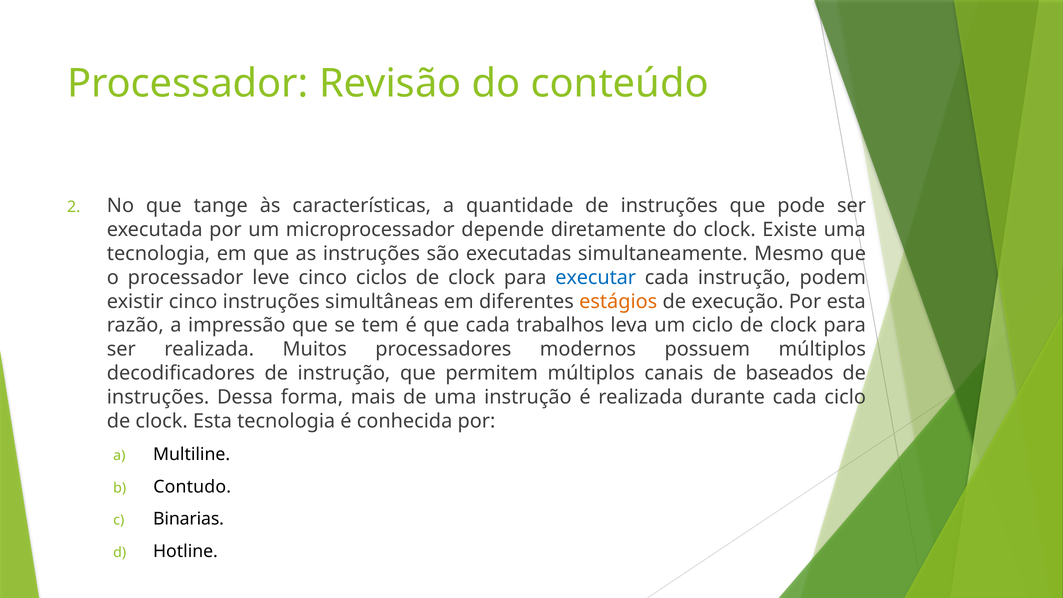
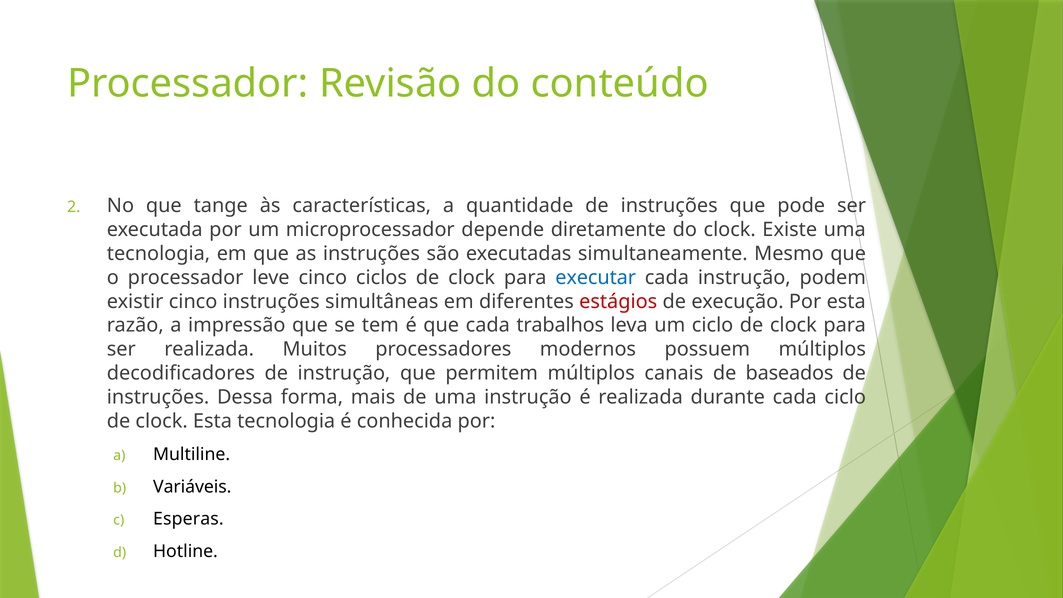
estágios colour: orange -> red
Contudo: Contudo -> Variáveis
Binarias: Binarias -> Esperas
